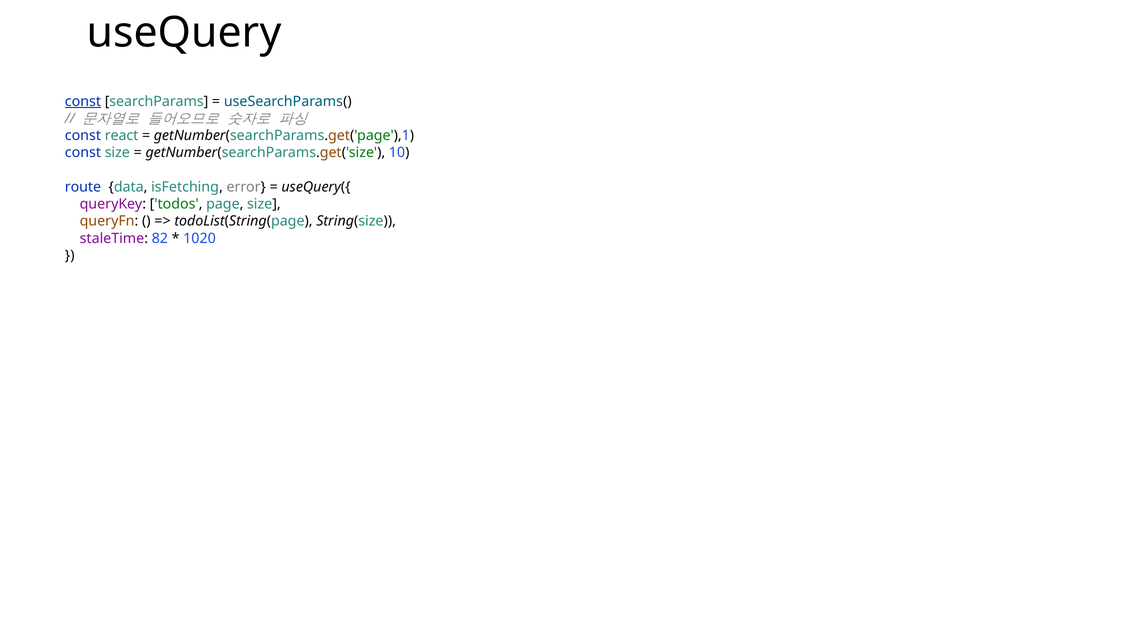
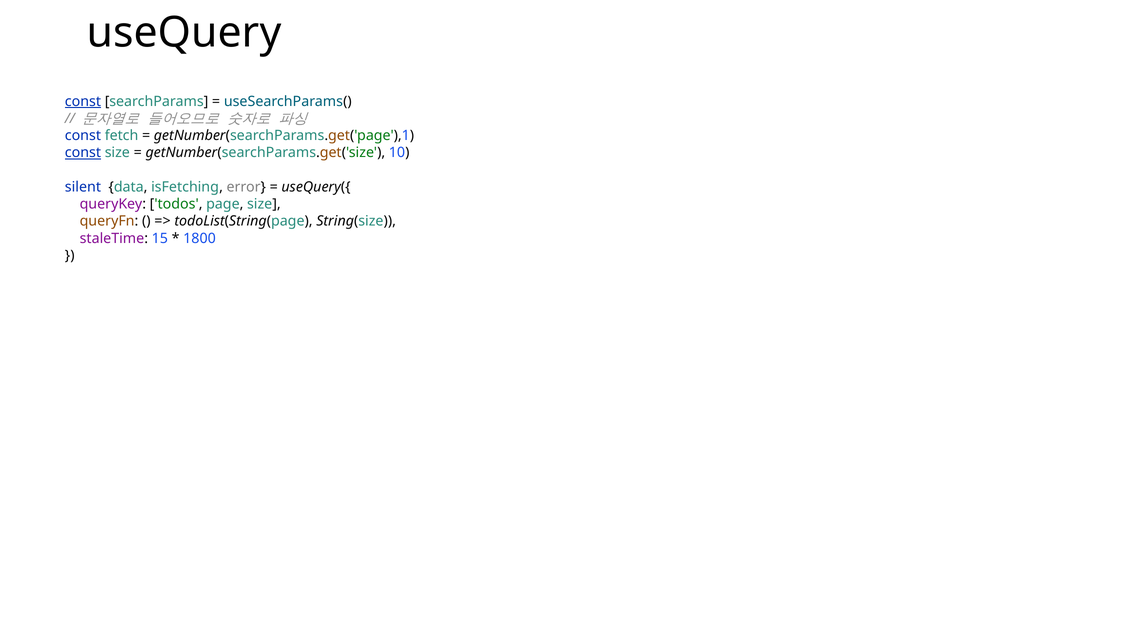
react: react -> fetch
const at (83, 153) underline: none -> present
route: route -> silent
82: 82 -> 15
1020: 1020 -> 1800
